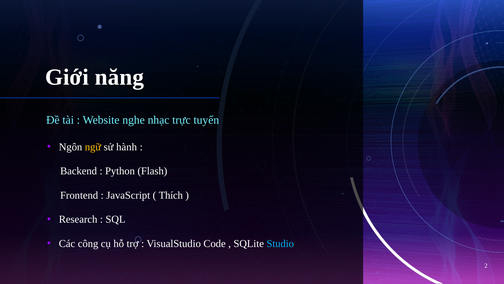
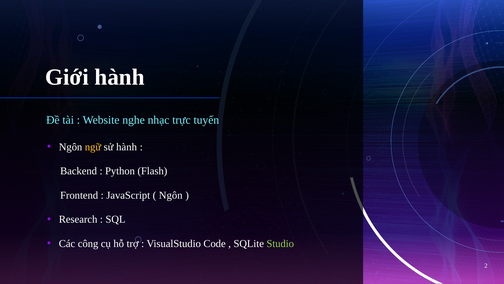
Giới năng: năng -> hành
Thích at (171, 195): Thích -> Ngôn
Studio colour: light blue -> light green
